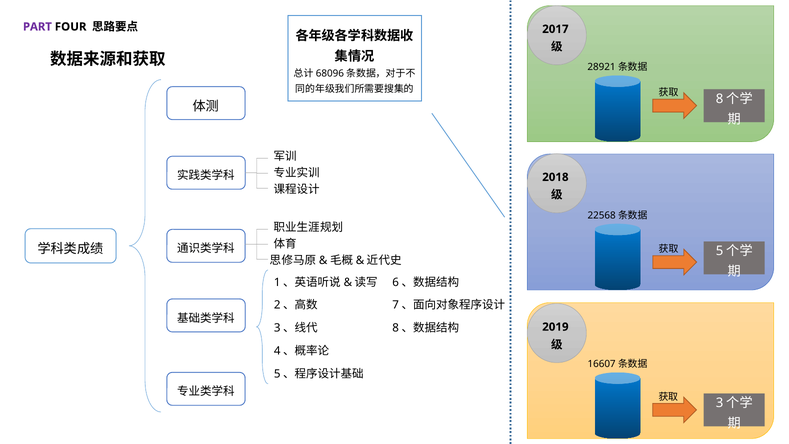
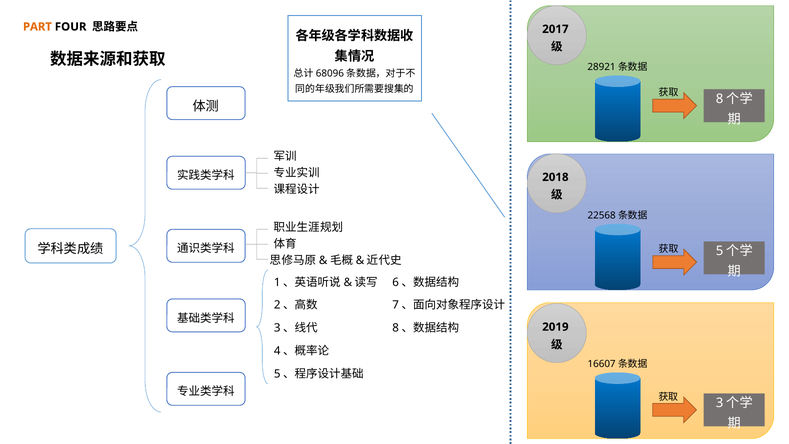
PART colour: purple -> orange
